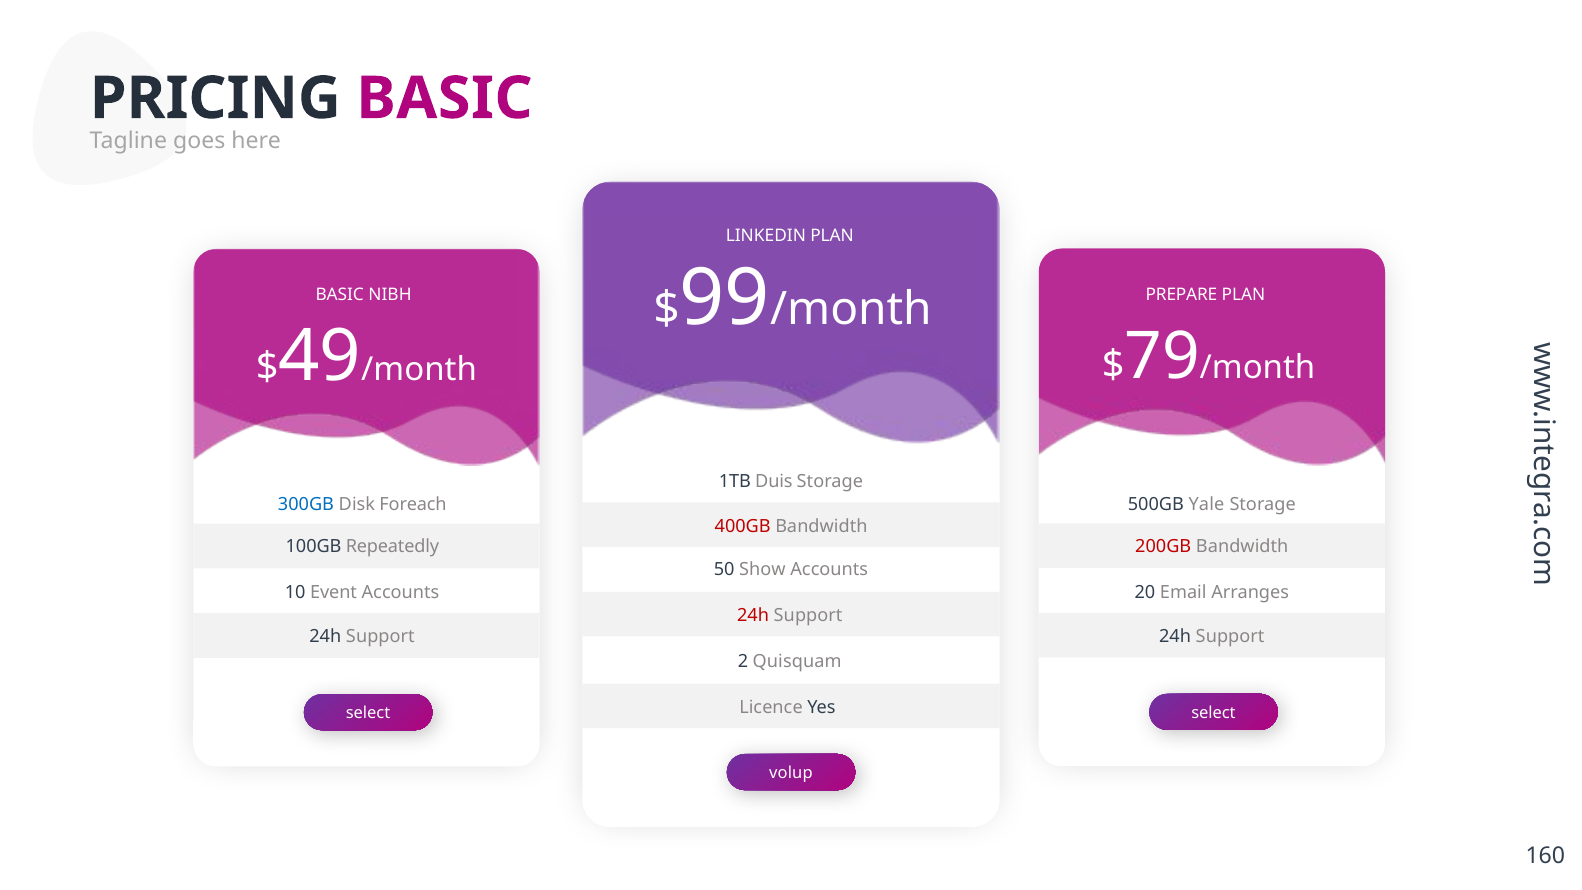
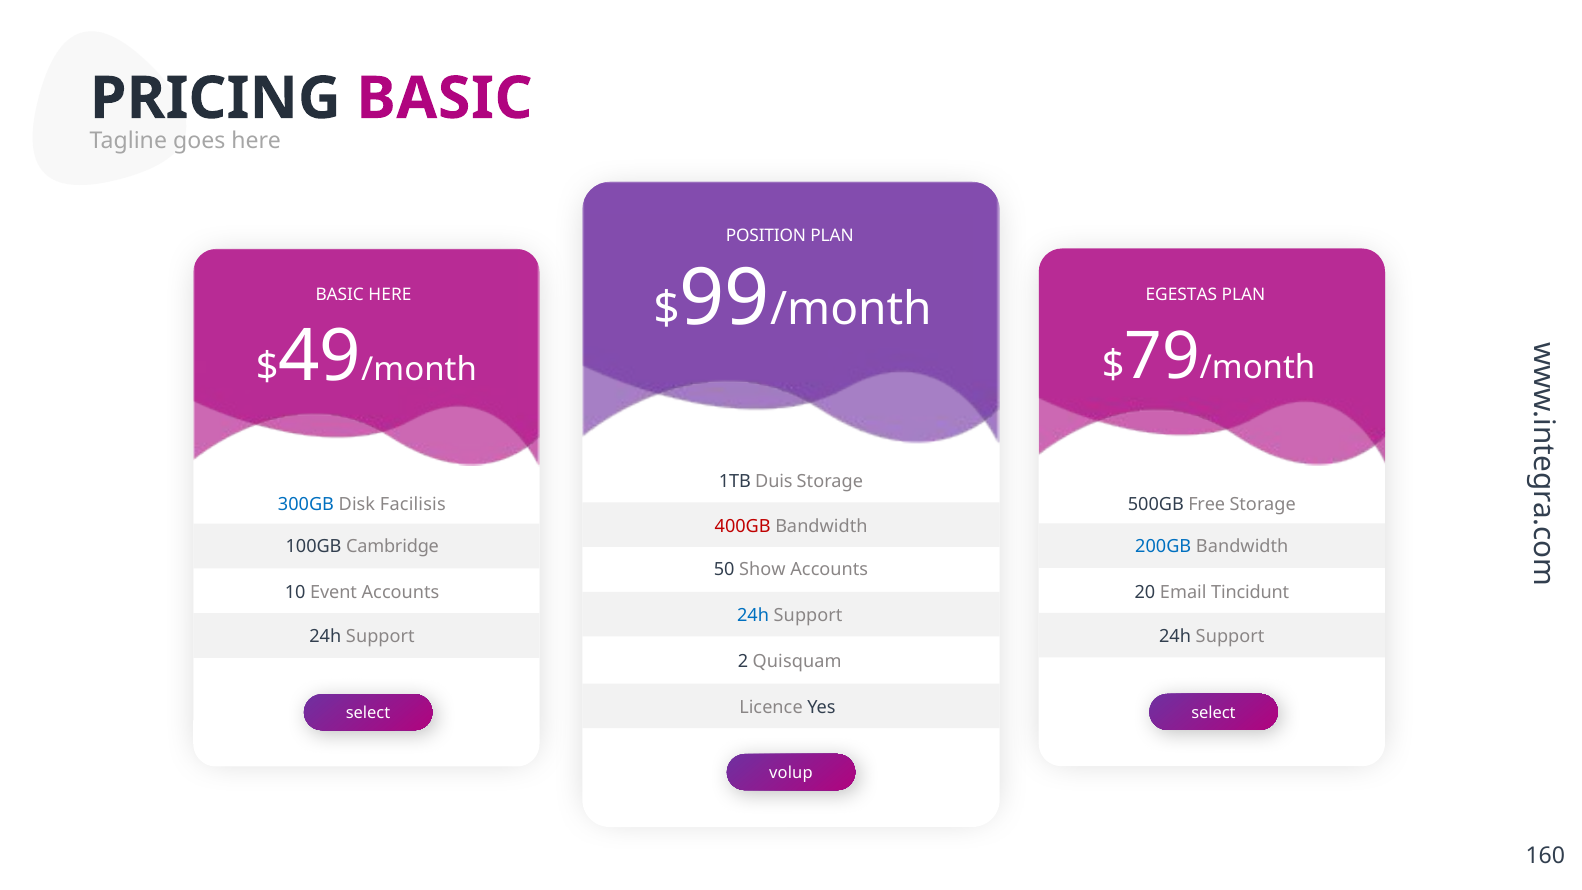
LINKEDIN: LINKEDIN -> POSITION
PREPARE: PREPARE -> EGESTAS
BASIC NIBH: NIBH -> HERE
Foreach: Foreach -> Facilisis
Yale: Yale -> Free
Repeatedly: Repeatedly -> Cambridge
200GB colour: red -> blue
Arranges: Arranges -> Tincidunt
24h at (753, 616) colour: red -> blue
